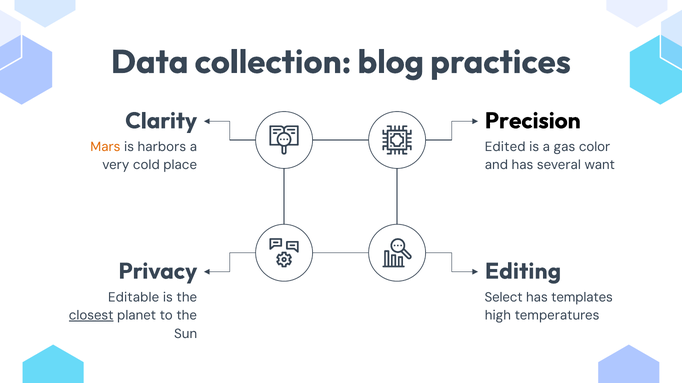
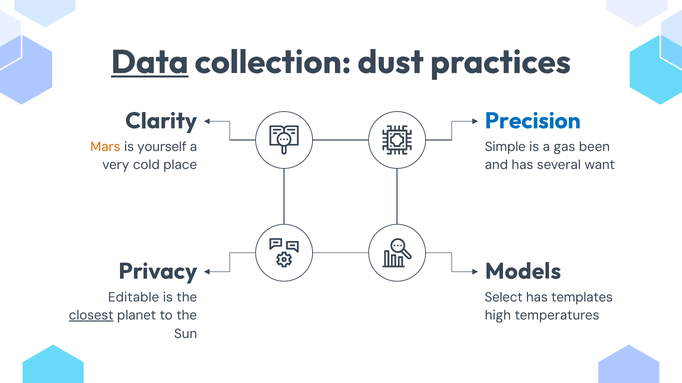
Data underline: none -> present
blog: blog -> dust
Precision colour: black -> blue
harbors: harbors -> yourself
Edited: Edited -> Simple
color: color -> been
Editing: Editing -> Models
